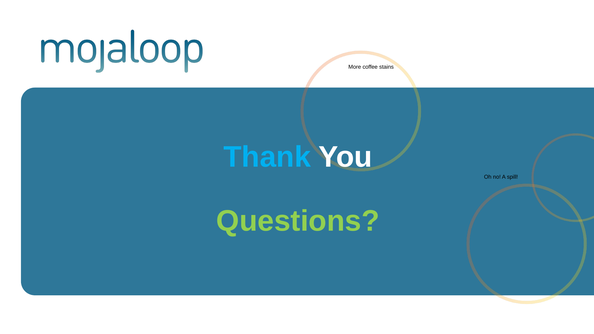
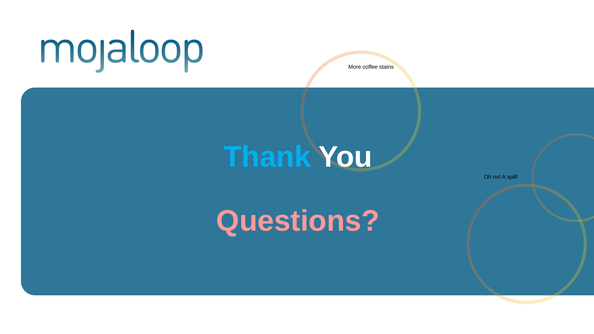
Questions colour: light green -> pink
